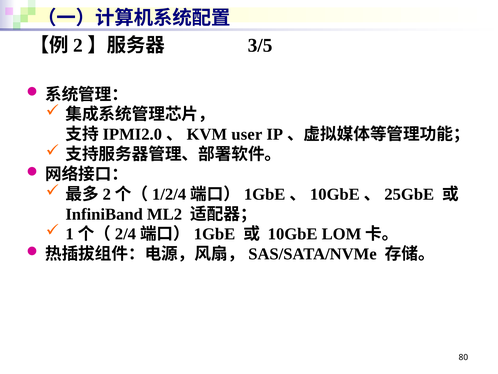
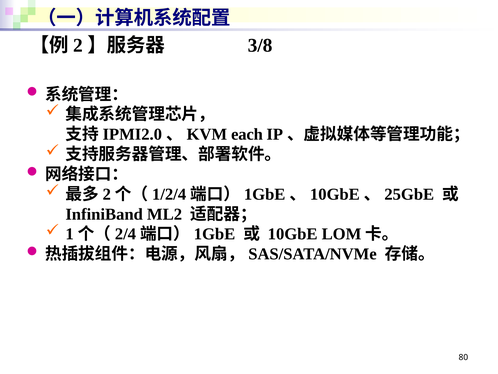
3/5: 3/5 -> 3/8
user: user -> each
